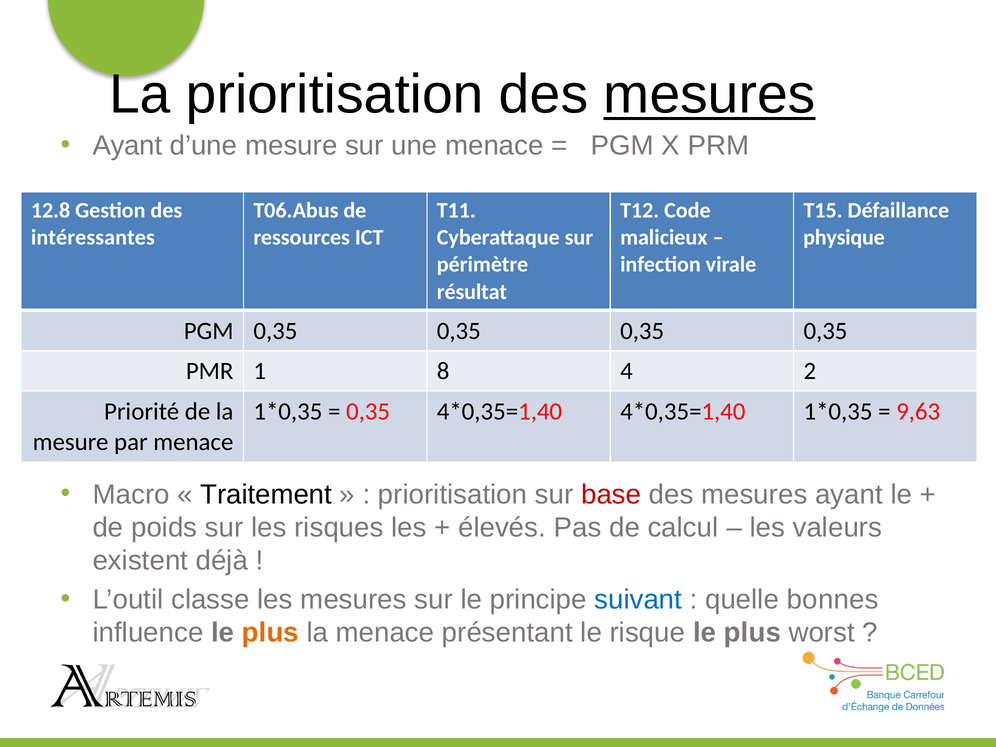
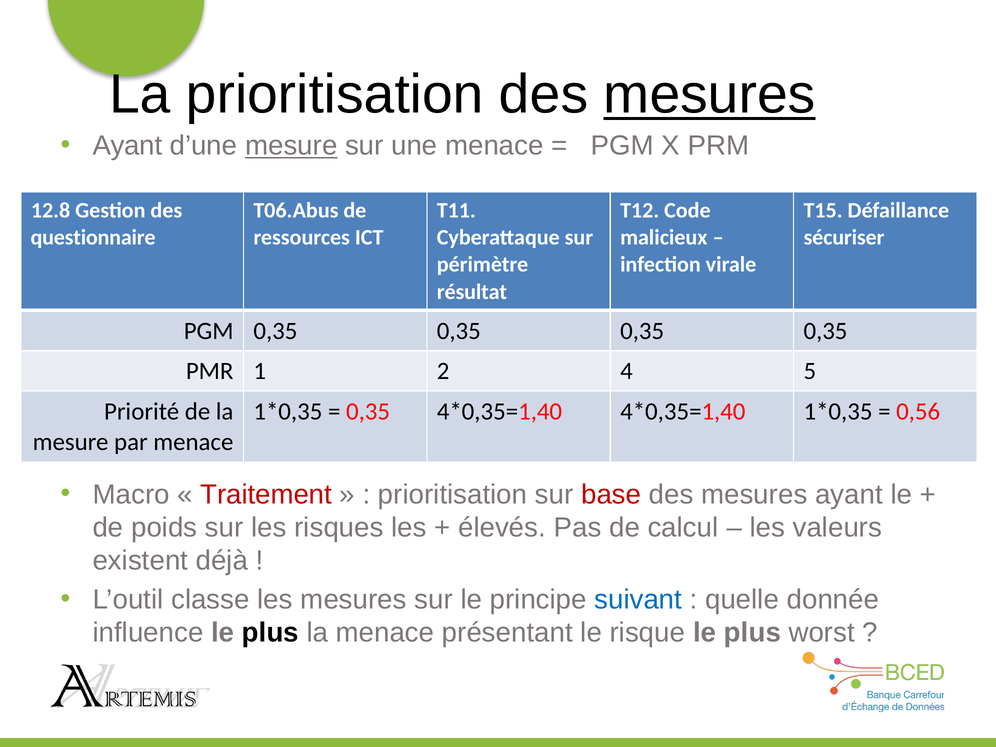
mesure at (291, 146) underline: none -> present
intéressantes: intéressantes -> questionnaire
physique: physique -> sécuriser
8: 8 -> 2
2: 2 -> 5
9,63: 9,63 -> 0,56
Traitement colour: black -> red
bonnes: bonnes -> donnée
plus at (270, 633) colour: orange -> black
